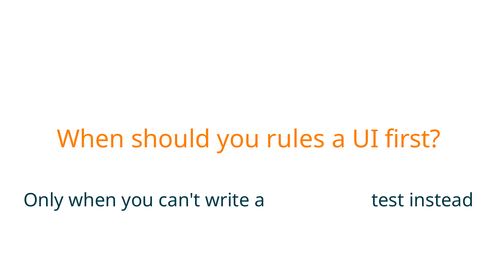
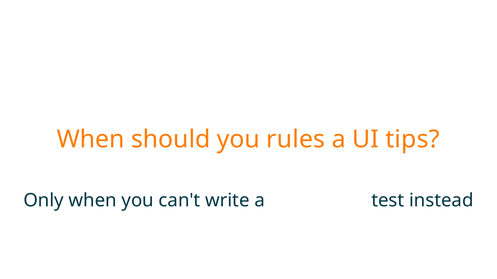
first: first -> tips
